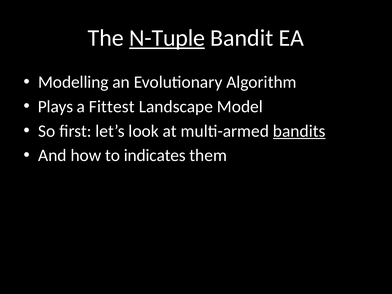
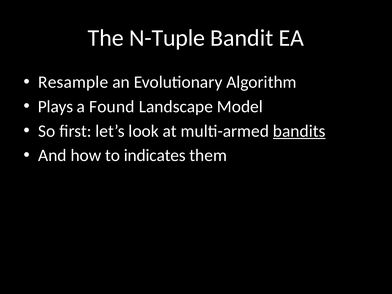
N-Tuple underline: present -> none
Modelling: Modelling -> Resample
Fittest: Fittest -> Found
